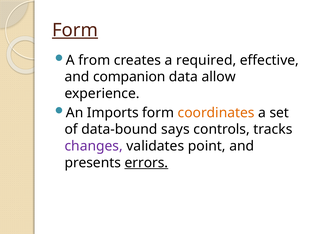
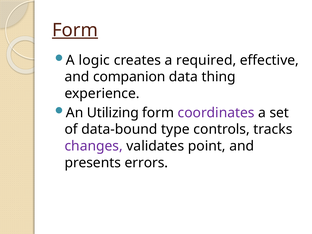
from: from -> logic
allow: allow -> thing
Imports: Imports -> Utilizing
coordinates colour: orange -> purple
says: says -> type
errors underline: present -> none
